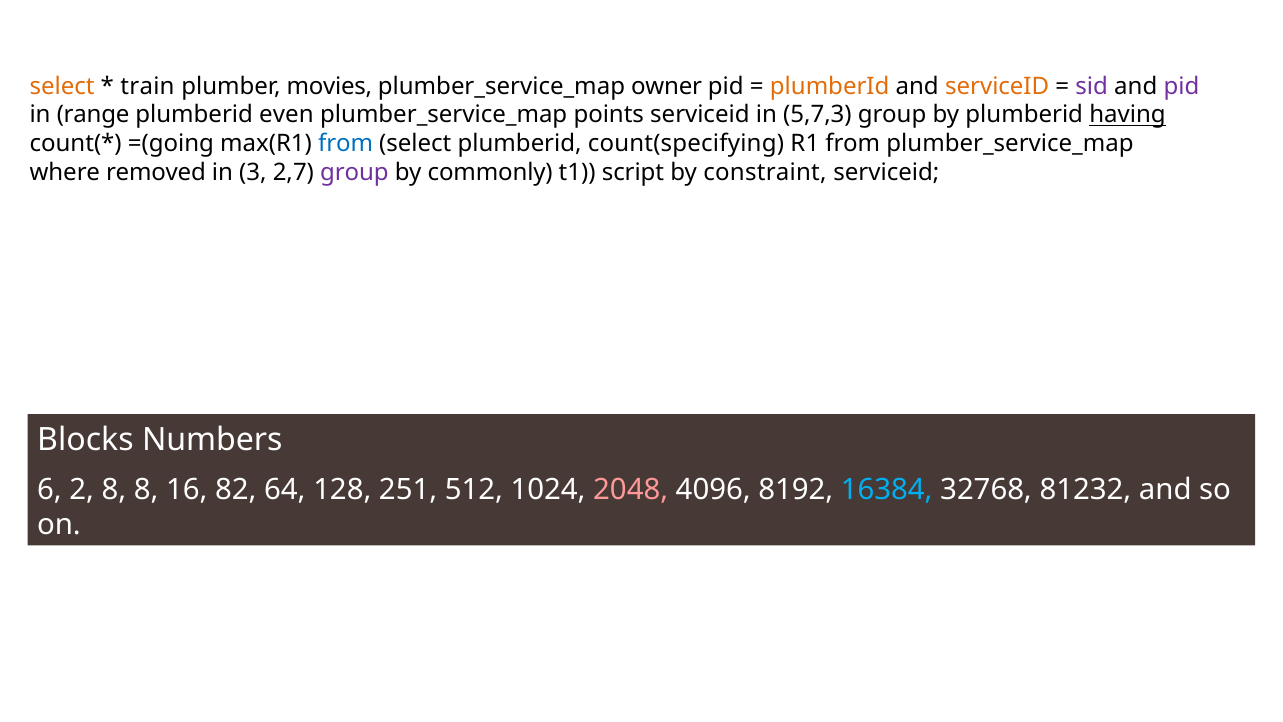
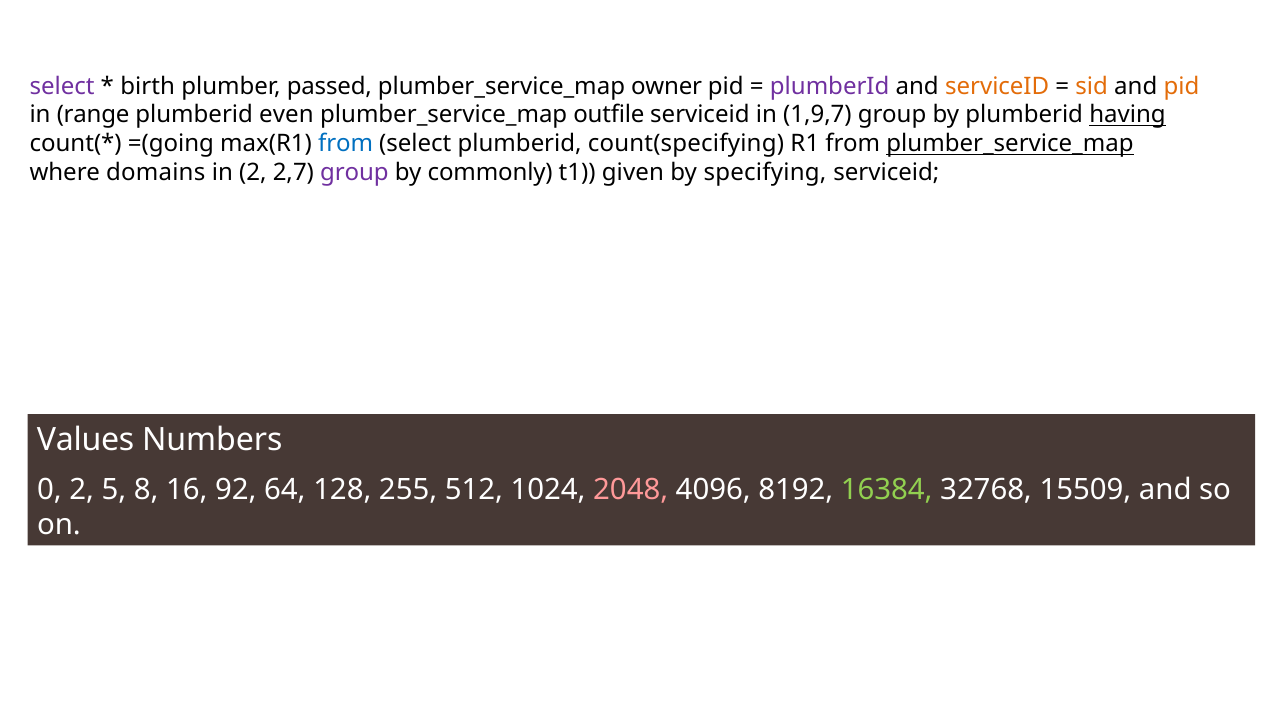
select at (62, 86) colour: orange -> purple
train: train -> birth
movies: movies -> passed
plumberId at (830, 86) colour: orange -> purple
sid colour: purple -> orange
pid at (1182, 86) colour: purple -> orange
points: points -> outfile
5,7,3: 5,7,3 -> 1,9,7
plumber_service_map at (1010, 144) underline: none -> present
removed: removed -> domains
in 3: 3 -> 2
script: script -> given
constraint: constraint -> specifying
Blocks: Blocks -> Values
6: 6 -> 0
2 8: 8 -> 5
82: 82 -> 92
251: 251 -> 255
16384 colour: light blue -> light green
81232: 81232 -> 15509
